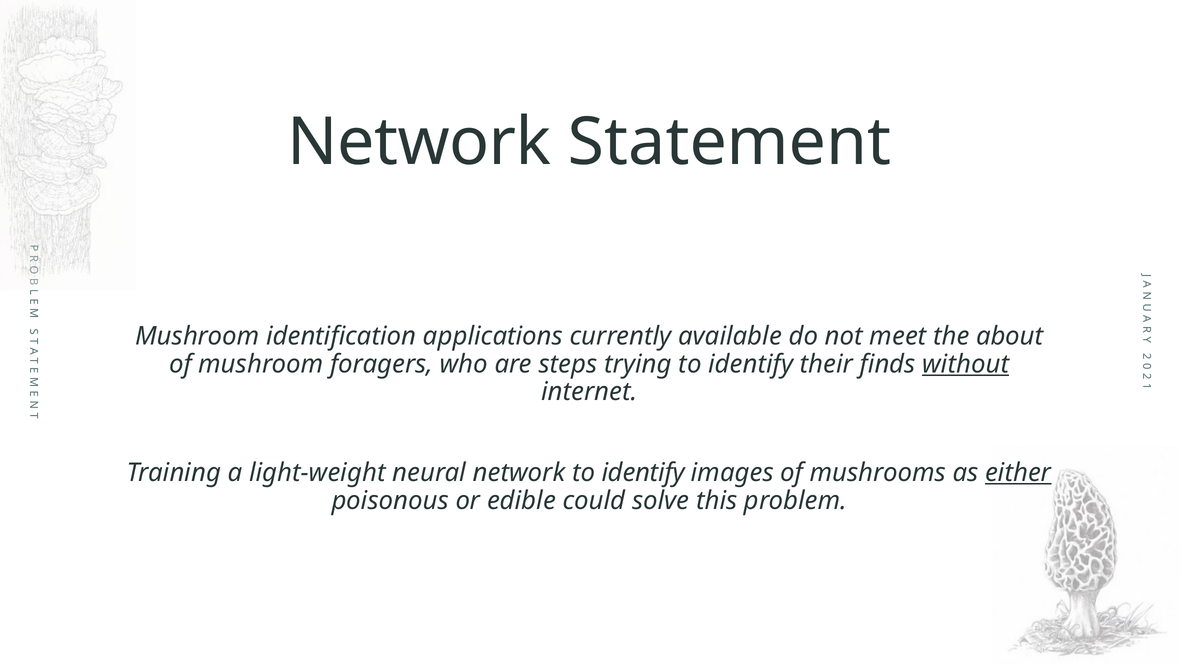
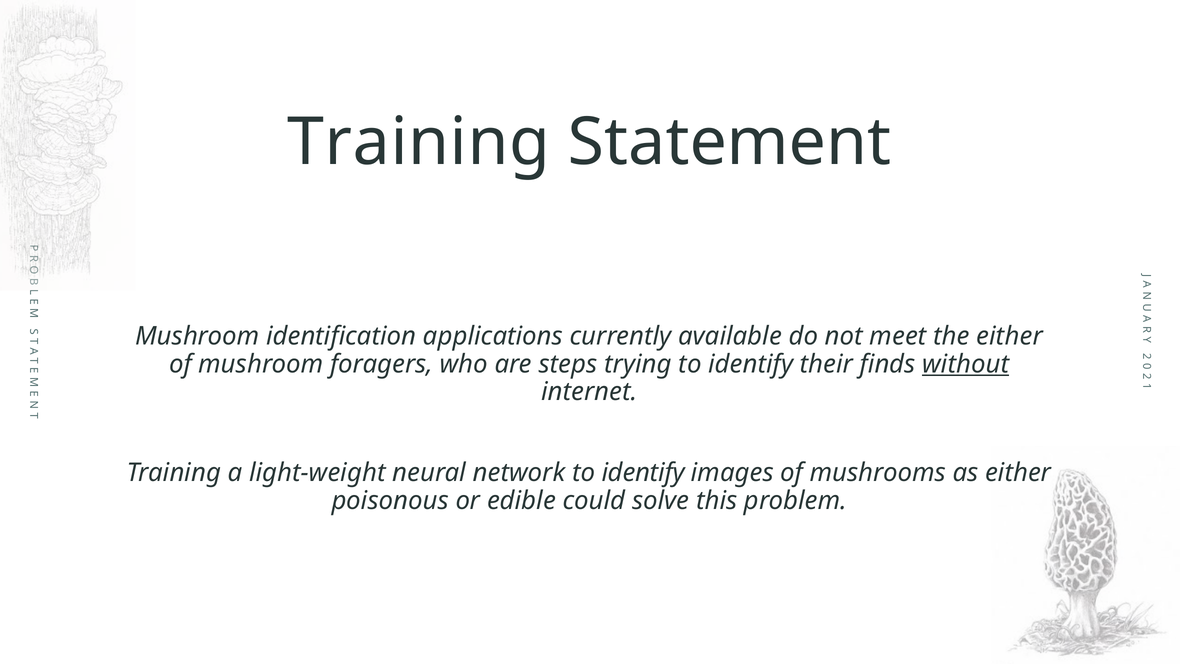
Network at (419, 142): Network -> Training
the about: about -> either
either at (1018, 473) underline: present -> none
